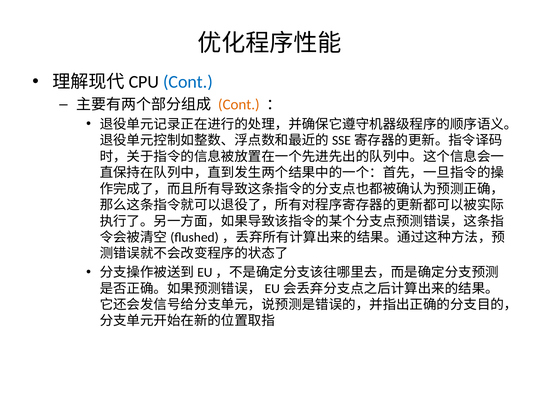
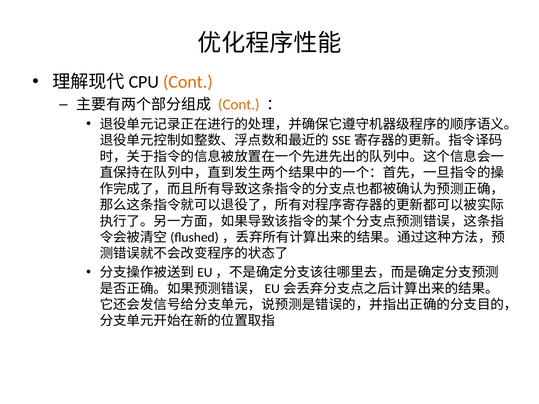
Cont at (188, 82) colour: blue -> orange
